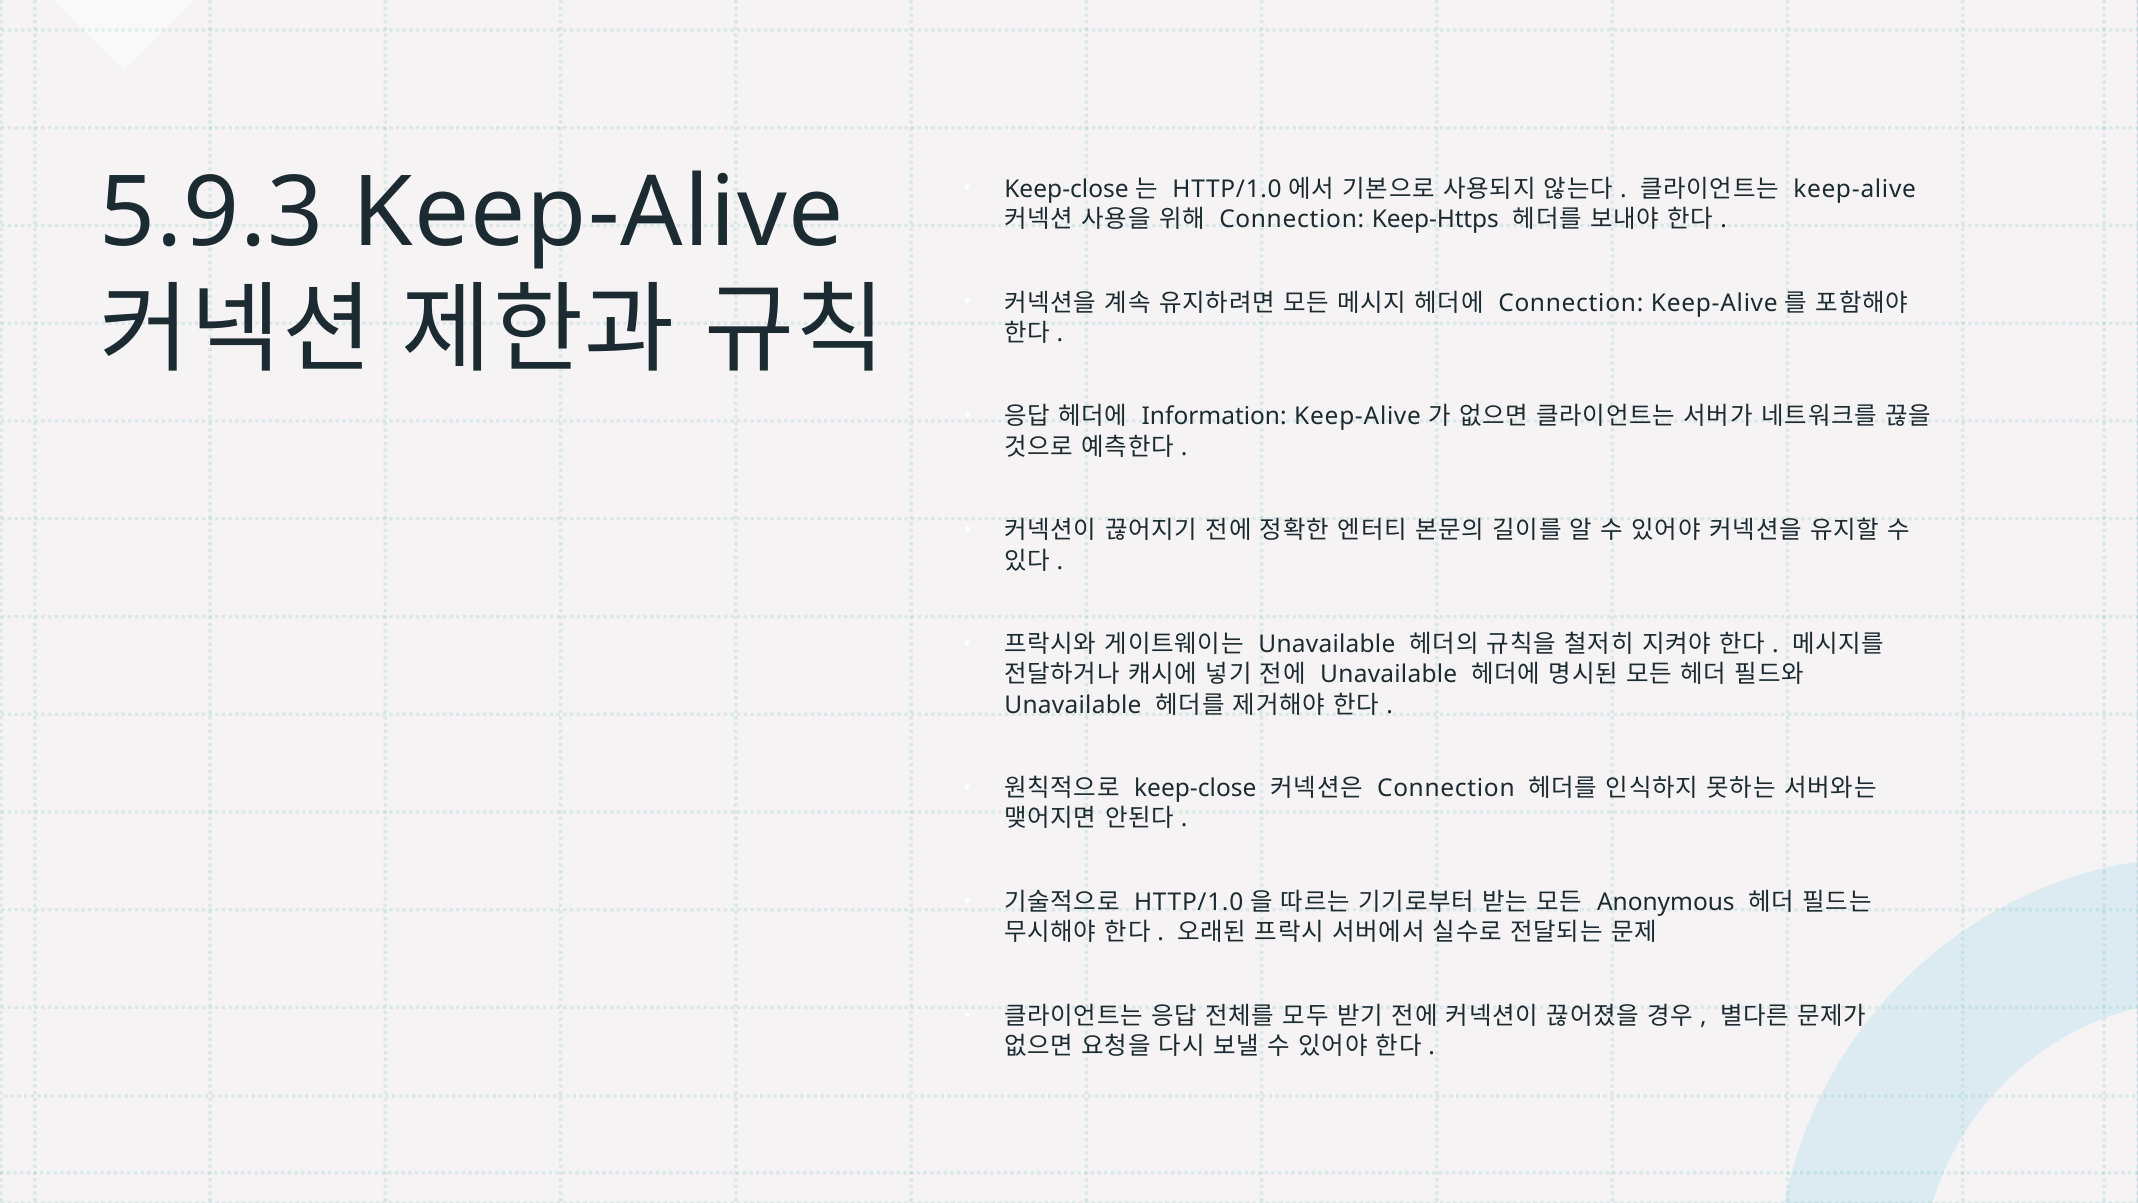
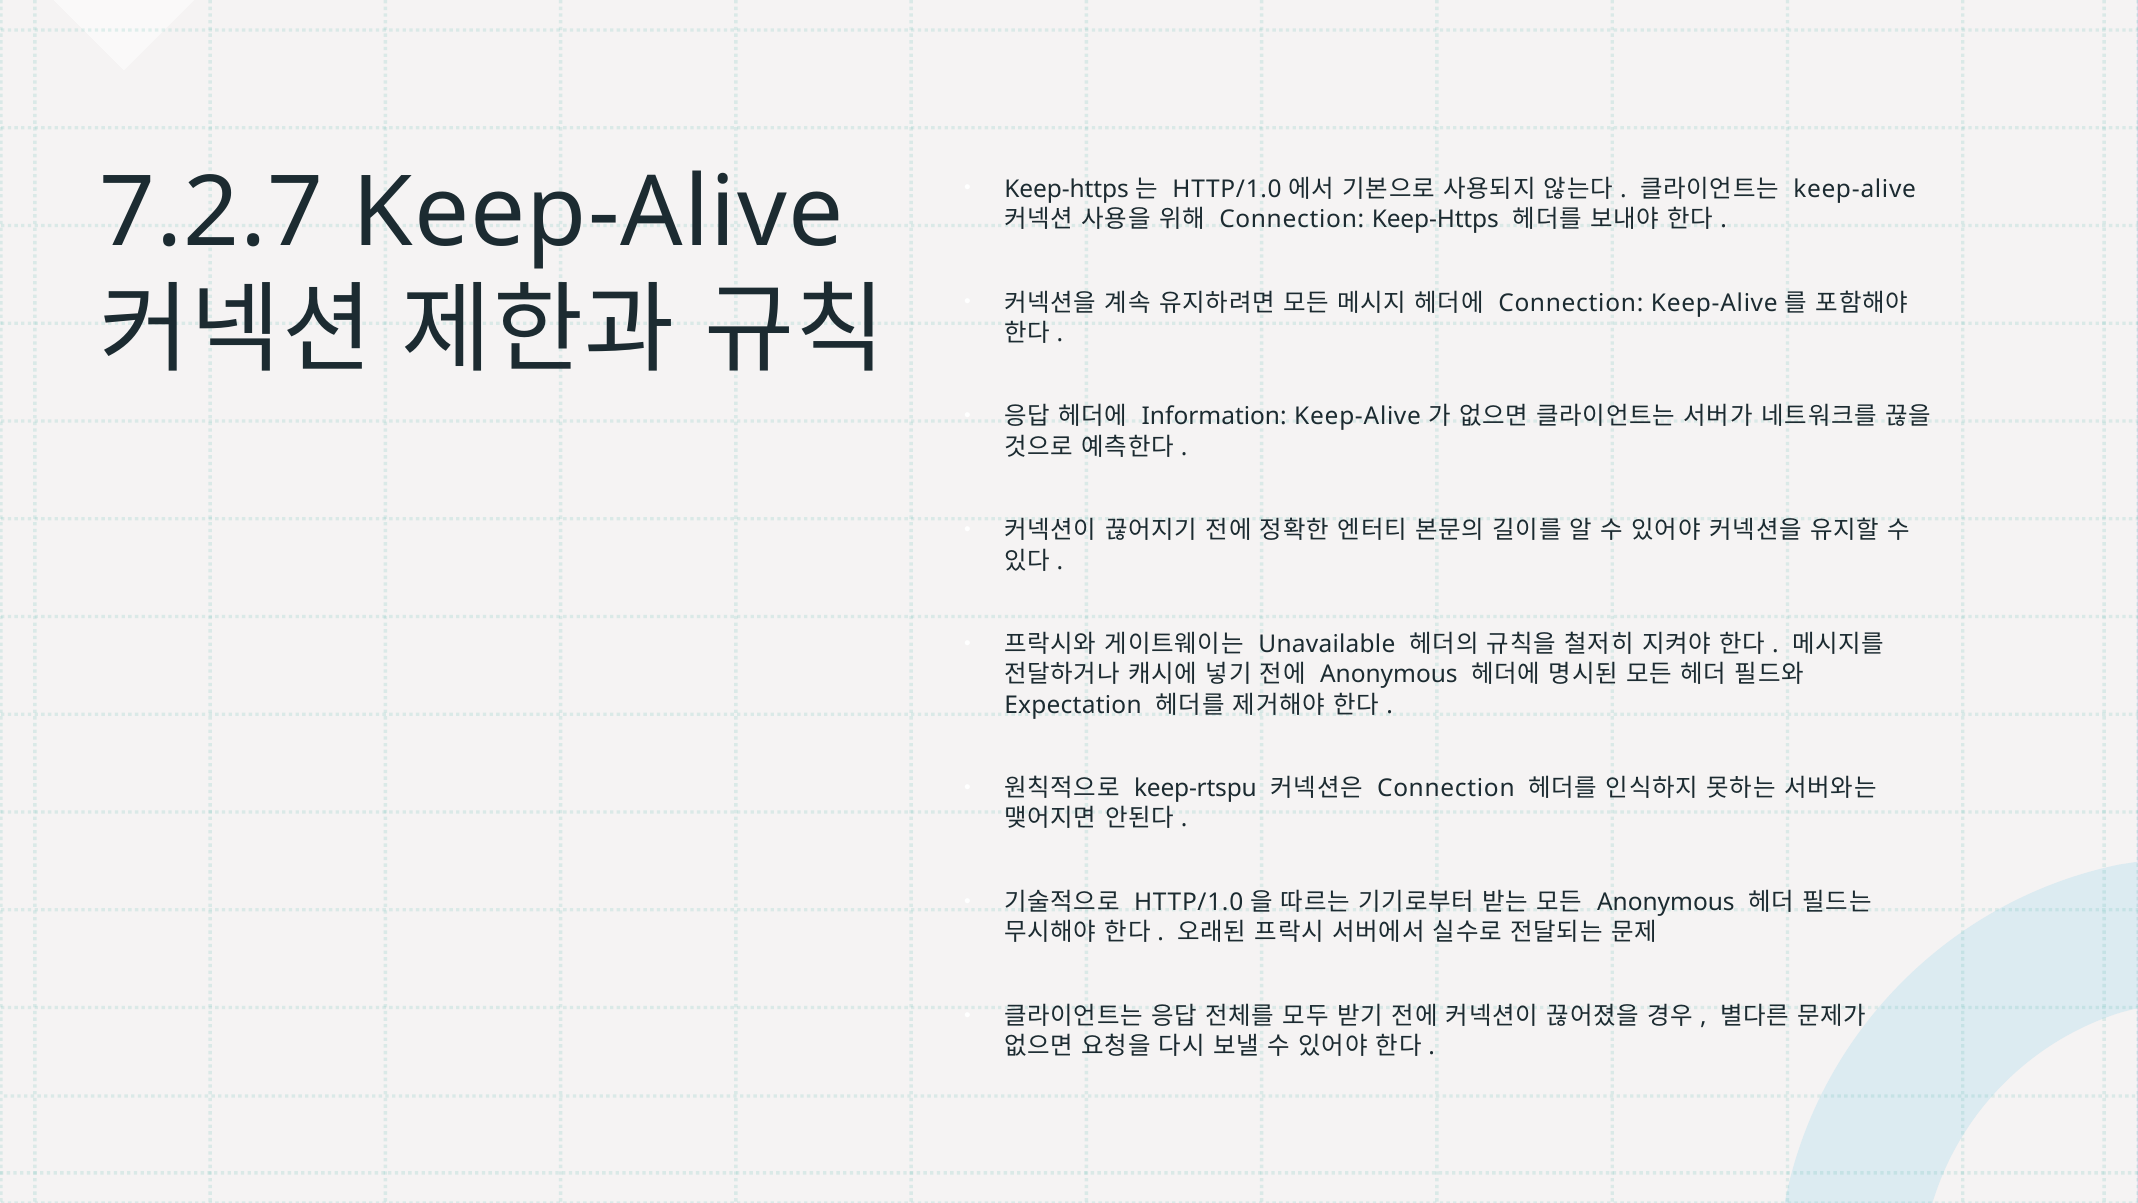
Keep-close at (1067, 189): Keep-close -> Keep-https
5.9.3: 5.9.3 -> 7.2.7
Unavailable at (1389, 675): Unavailable -> Anonymous
Unavailable at (1073, 705): Unavailable -> Expectation
keep-close at (1195, 788): keep-close -> keep-rtspu
